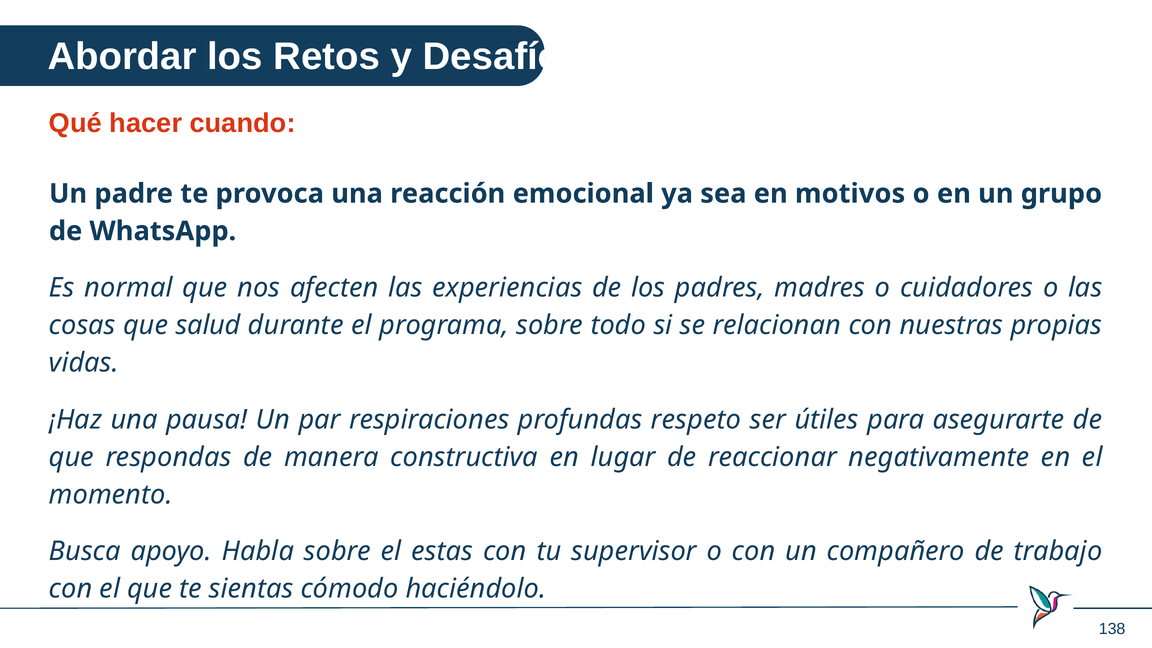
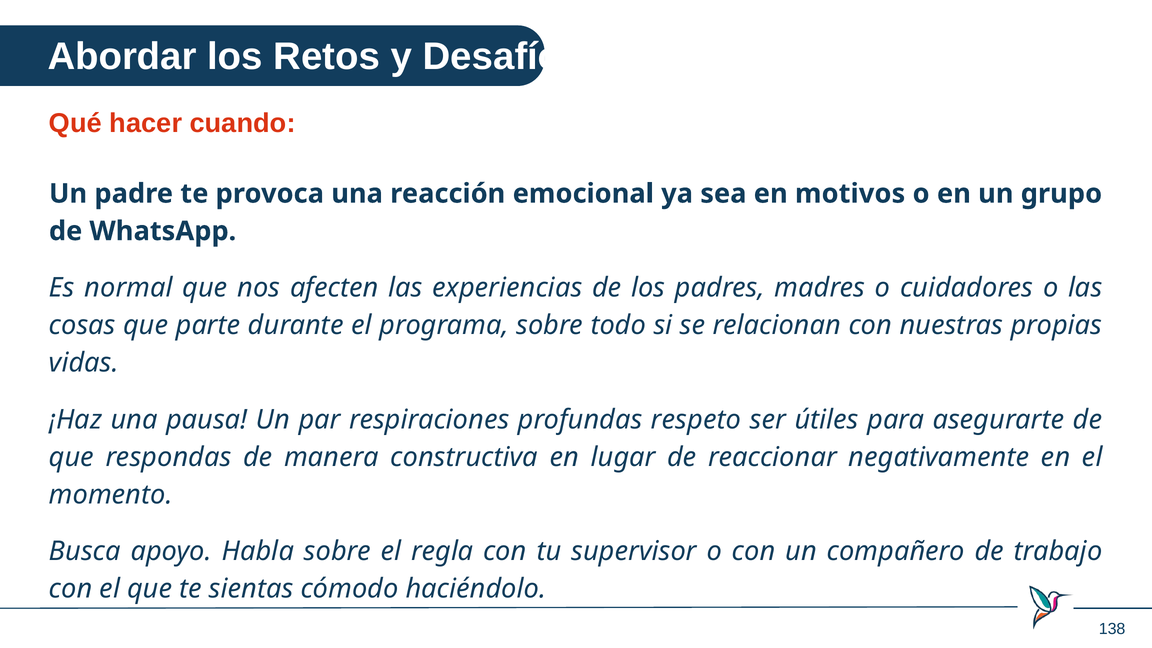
salud: salud -> parte
estas: estas -> regla
